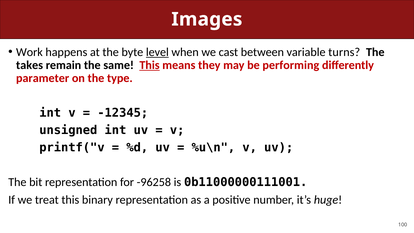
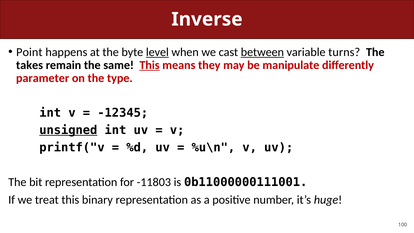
Images: Images -> Inverse
Work: Work -> Point
between underline: none -> present
performing: performing -> manipulate
unsigned underline: none -> present
-96258: -96258 -> -11803
